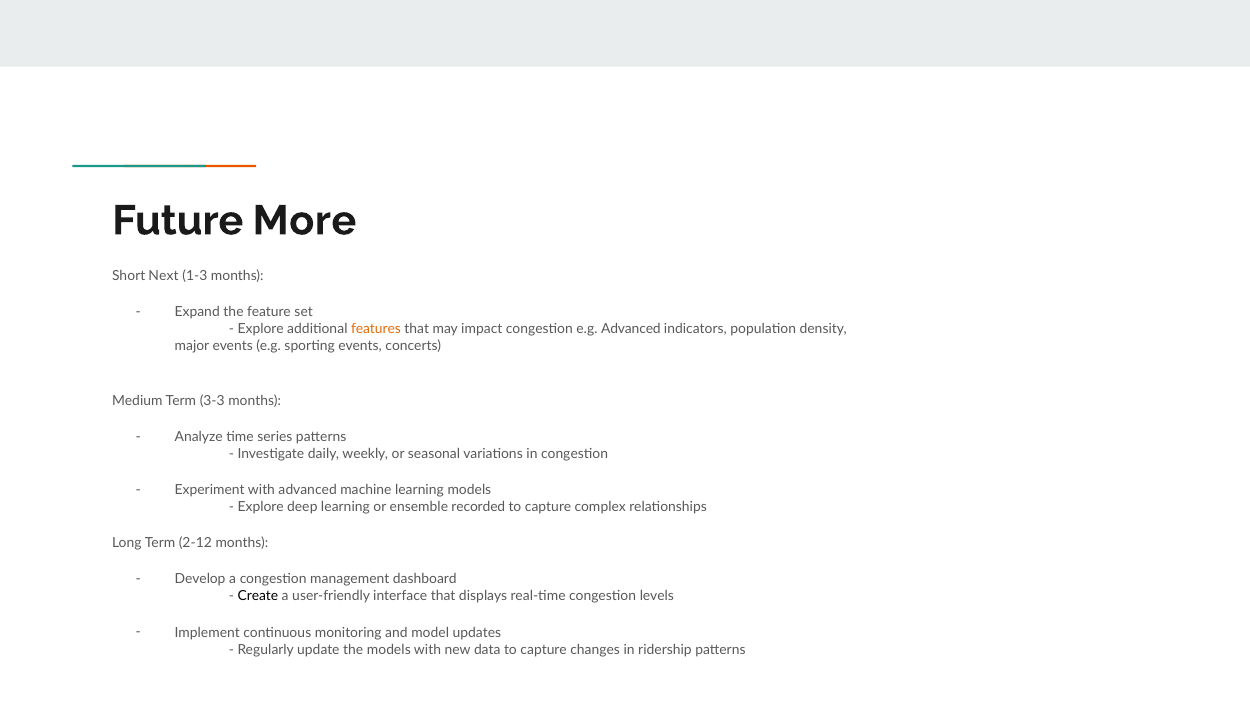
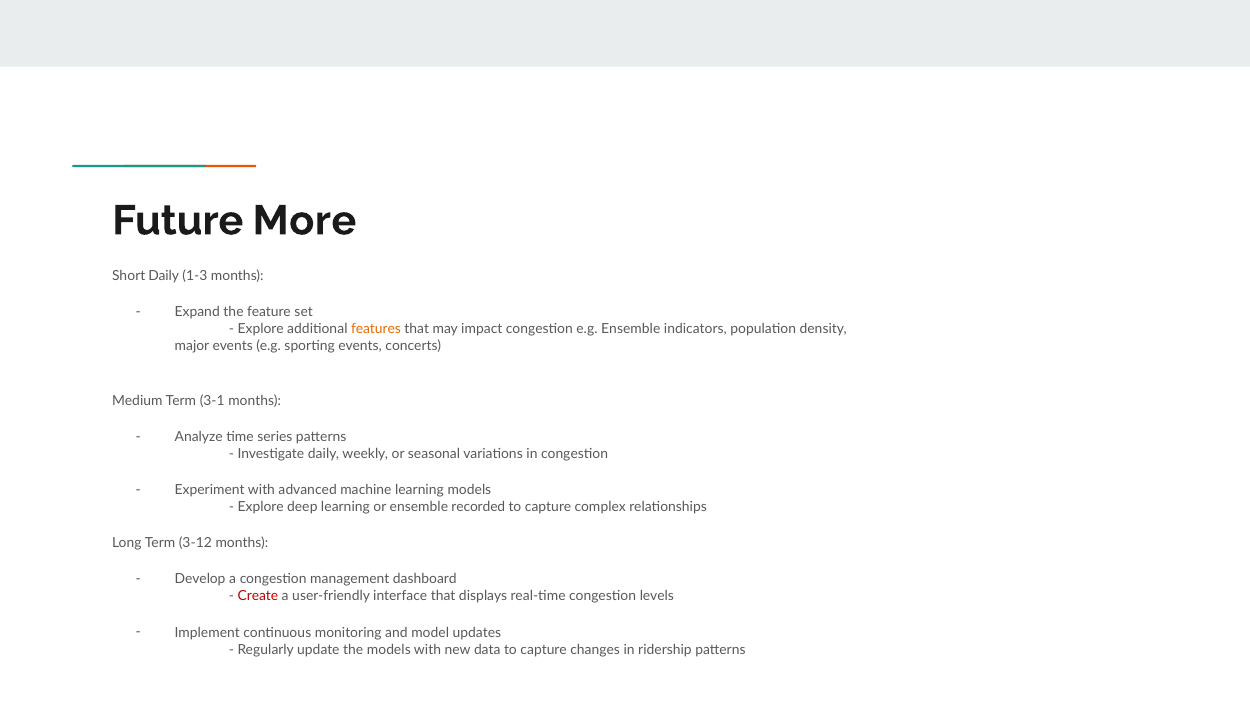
Short Next: Next -> Daily
e.g Advanced: Advanced -> Ensemble
3-3: 3-3 -> 3-1
2-12: 2-12 -> 3-12
Create colour: black -> red
